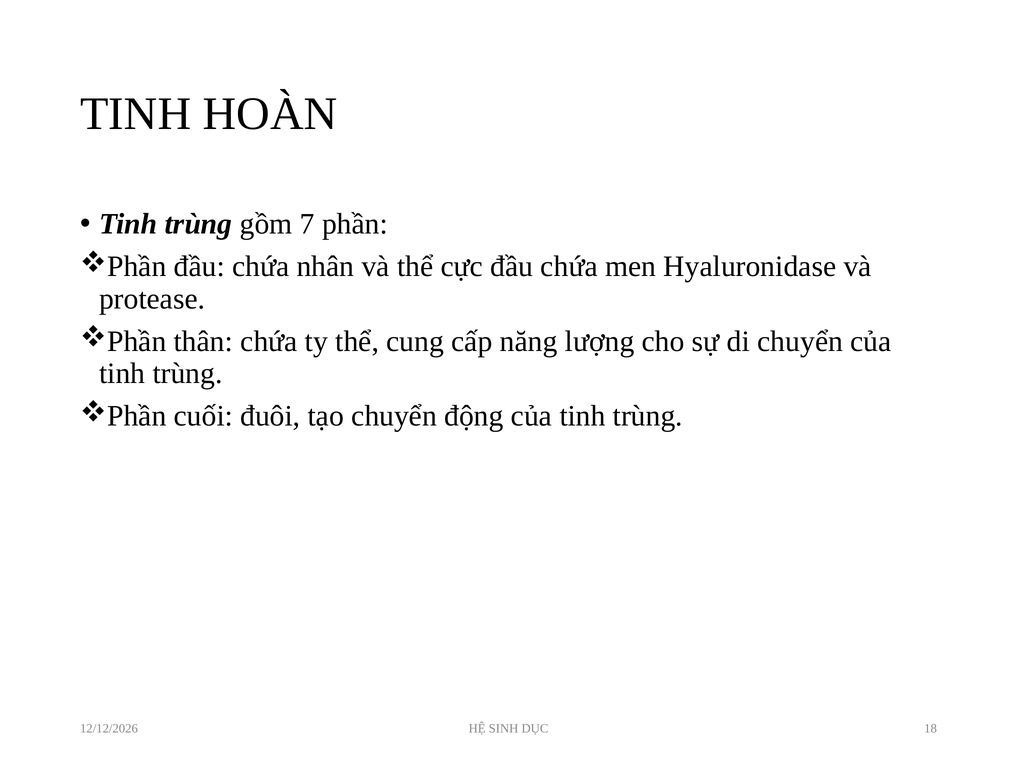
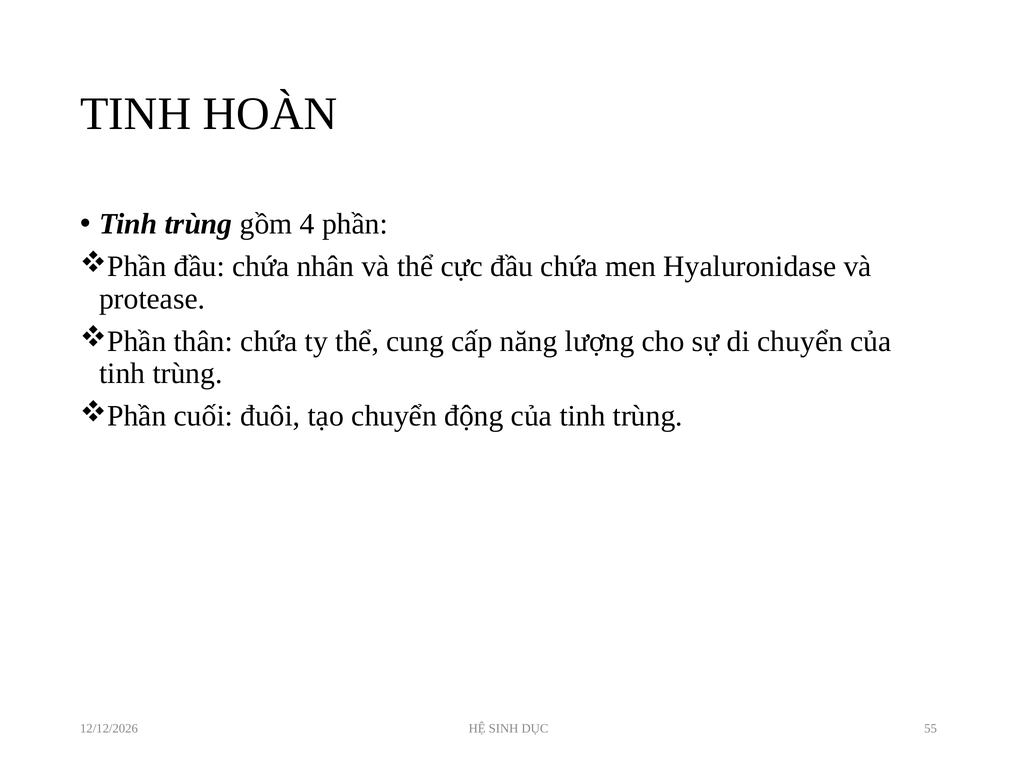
7: 7 -> 4
18: 18 -> 55
